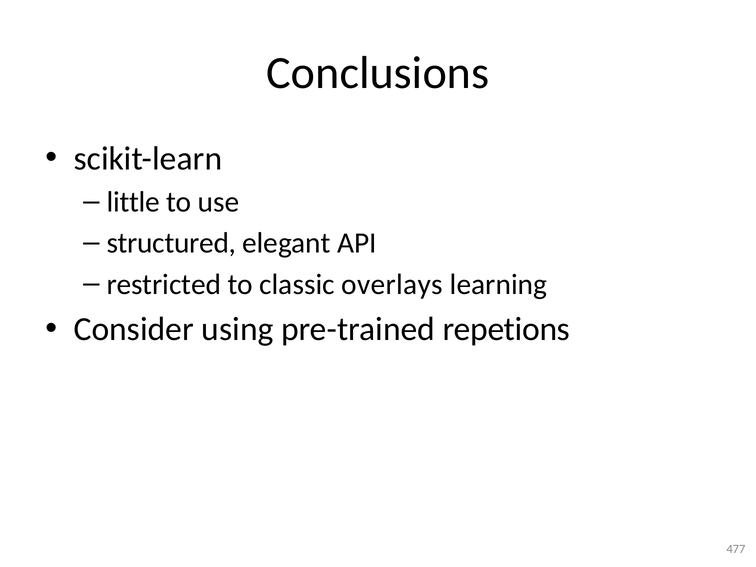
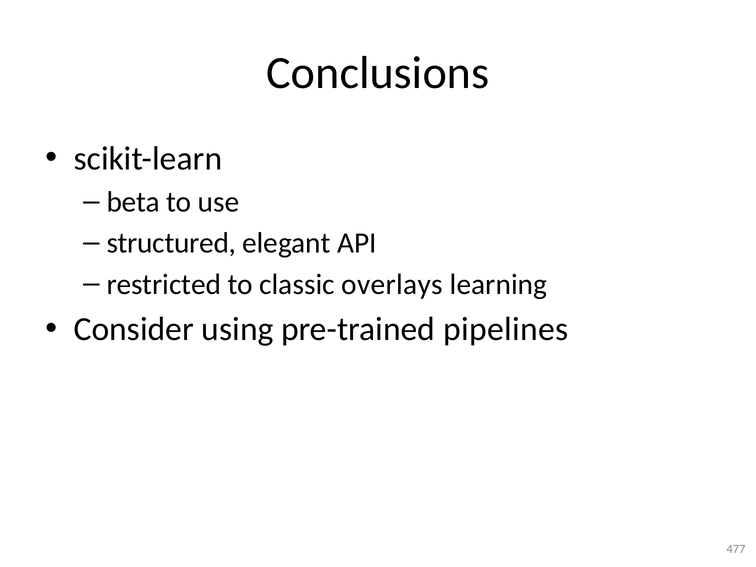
little: little -> beta
repetions: repetions -> pipelines
